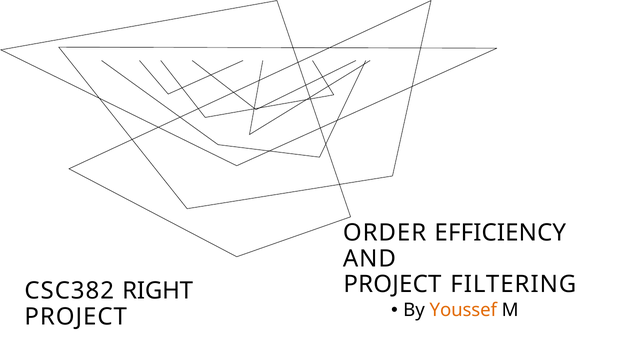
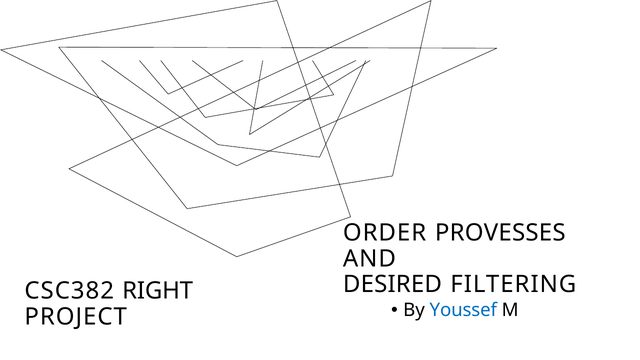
EFFICIENCY: EFFICIENCY -> PROVESSES
PROJECT at (392, 285): PROJECT -> DESIRED
Youssef colour: orange -> blue
